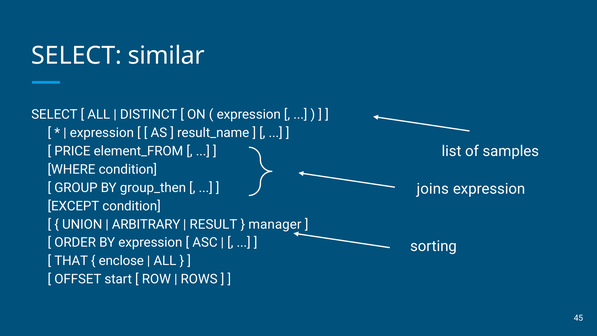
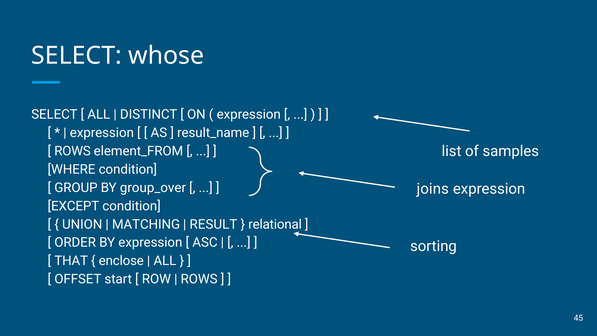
similar: similar -> whose
PRICE at (72, 151): PRICE -> ROWS
group_then: group_then -> group_over
ARBITRARY: ARBITRARY -> MATCHING
manager: manager -> relational
